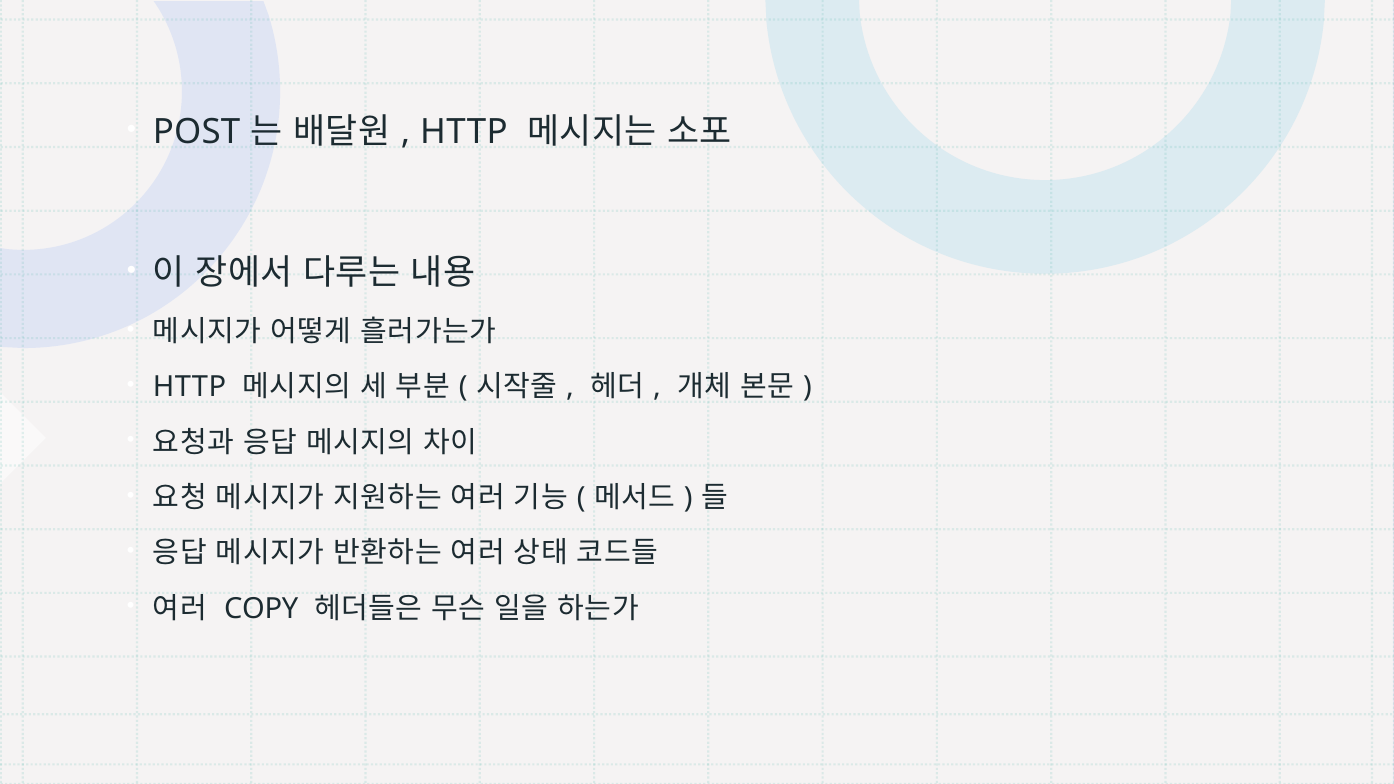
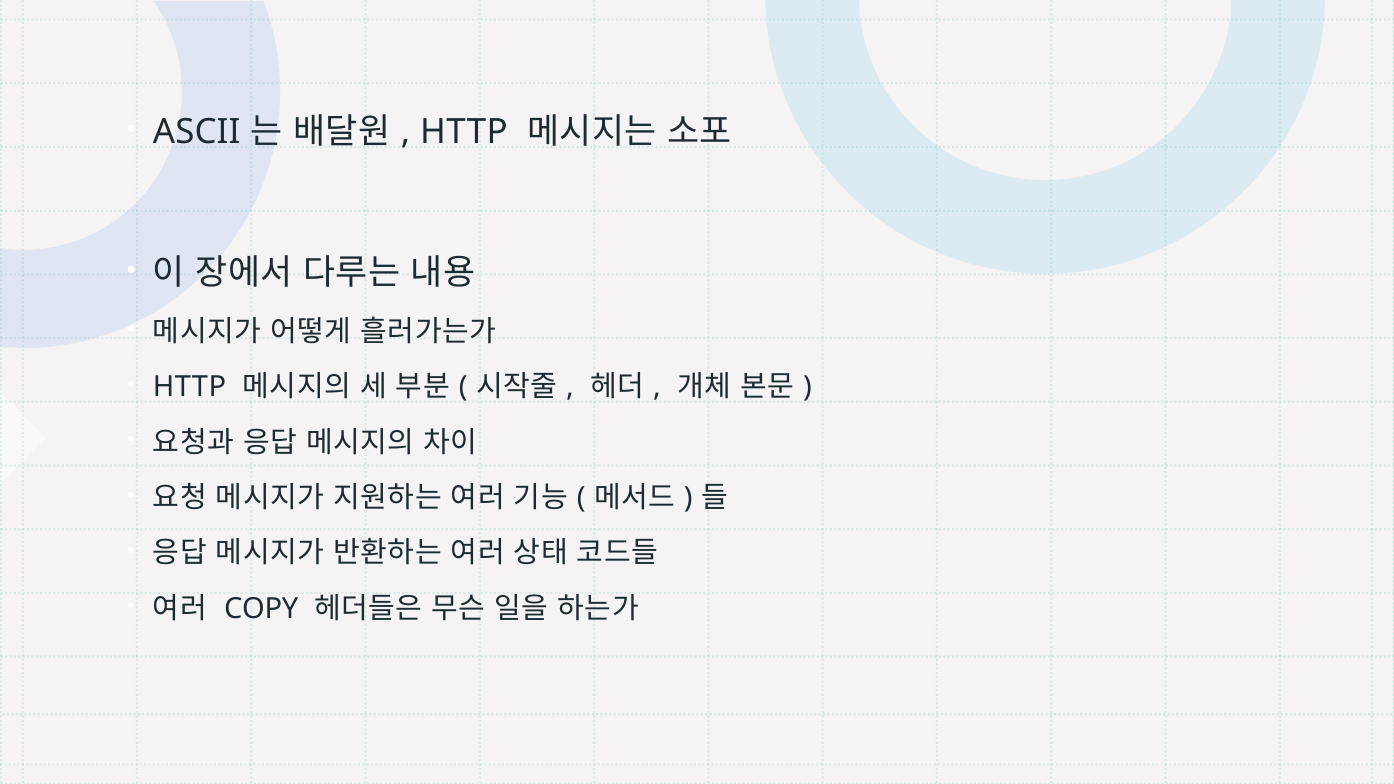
POST: POST -> ASCII
